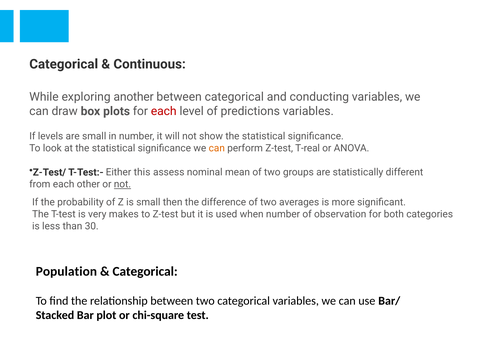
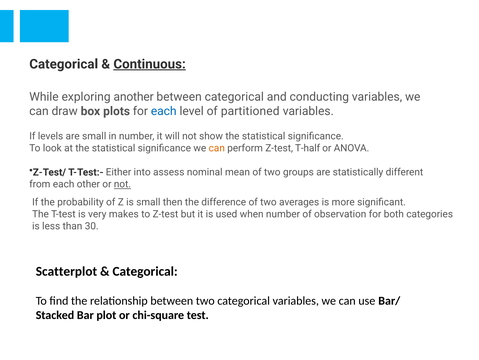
Continuous underline: none -> present
each at (164, 111) colour: red -> blue
predictions: predictions -> partitioned
T-real: T-real -> T-half
this: this -> into
Population: Population -> Scatterplot
